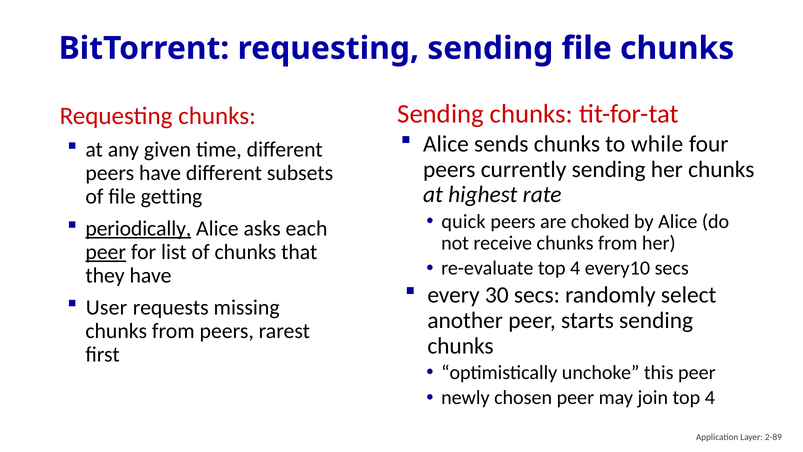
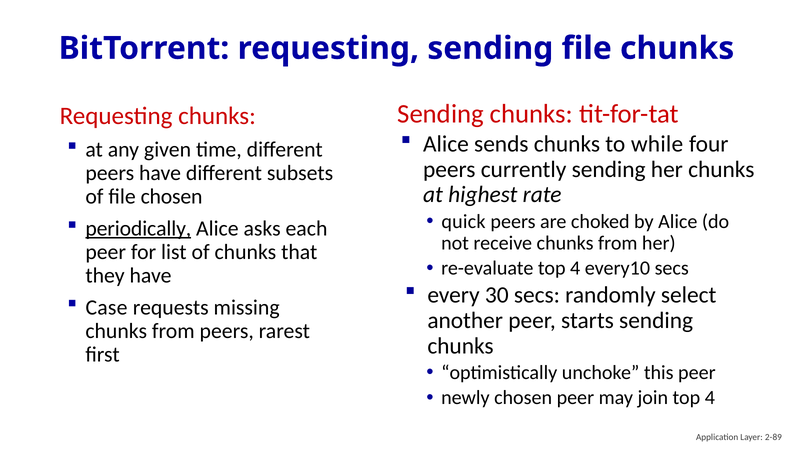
file getting: getting -> chosen
peer at (106, 252) underline: present -> none
User: User -> Case
